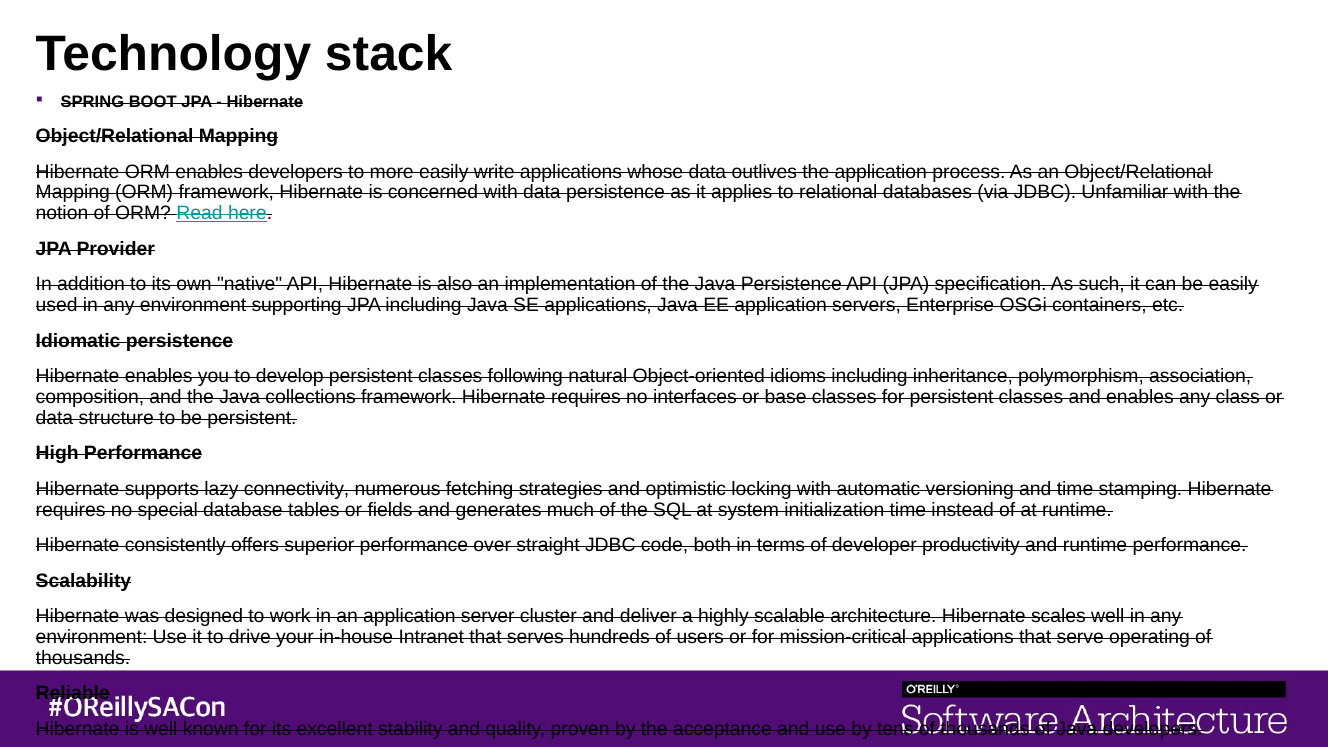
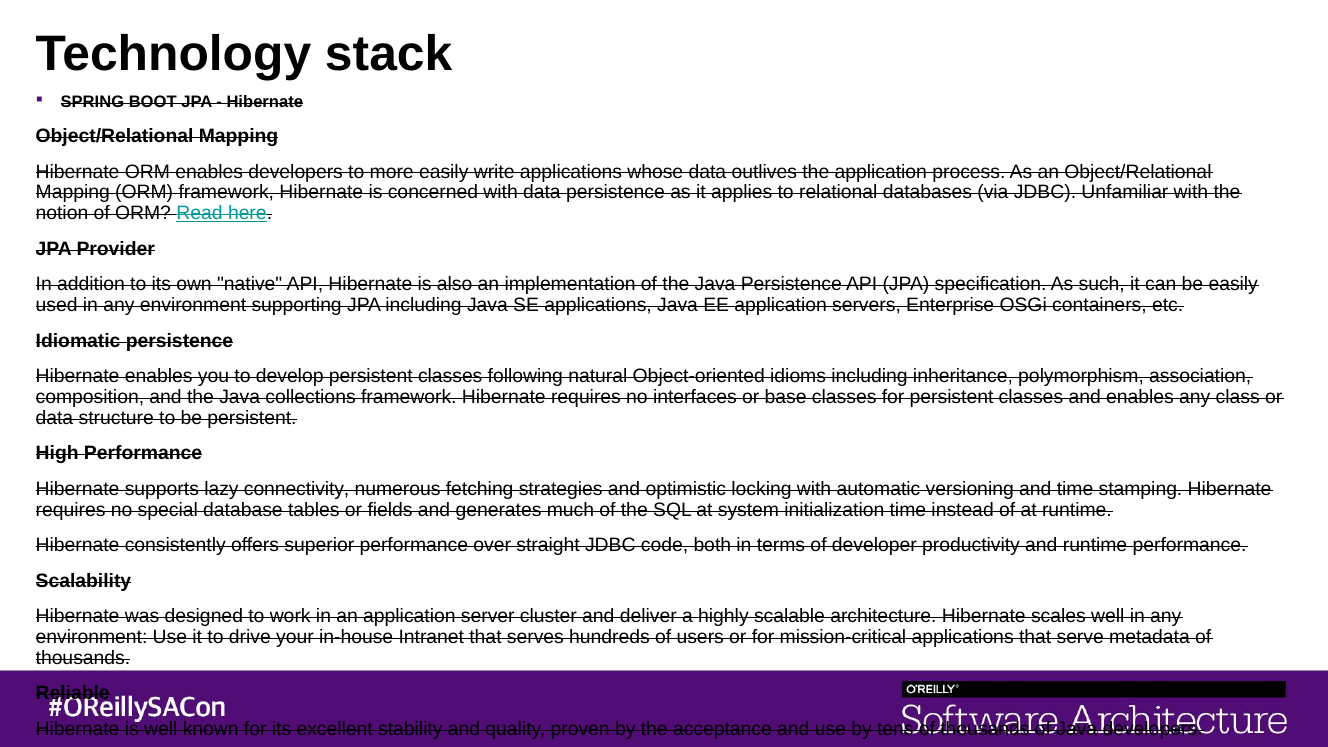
operating: operating -> metadata
